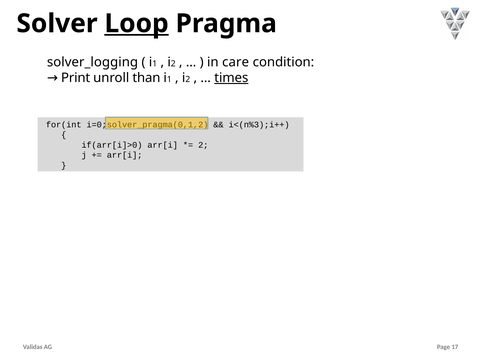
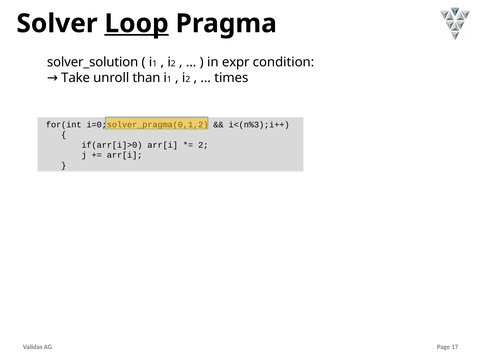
solver_logging: solver_logging -> solver_solution
care: care -> expr
times underline: present -> none
Print: Print -> Take
